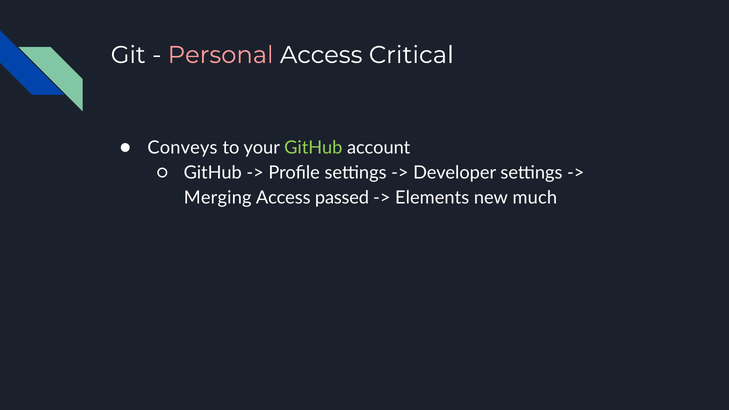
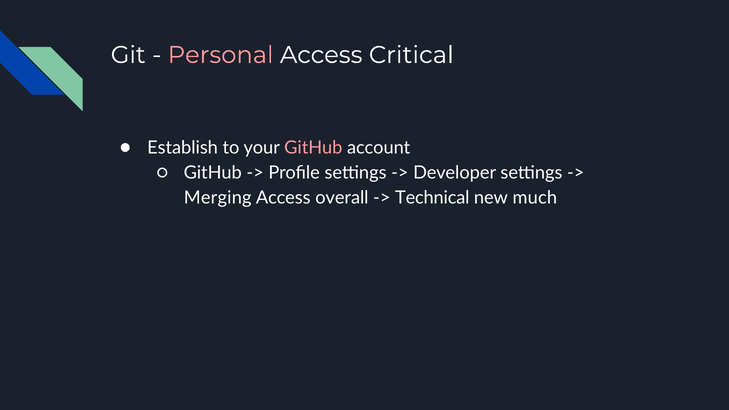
Conveys: Conveys -> Establish
GitHub at (313, 148) colour: light green -> pink
passed: passed -> overall
Elements: Elements -> Technical
